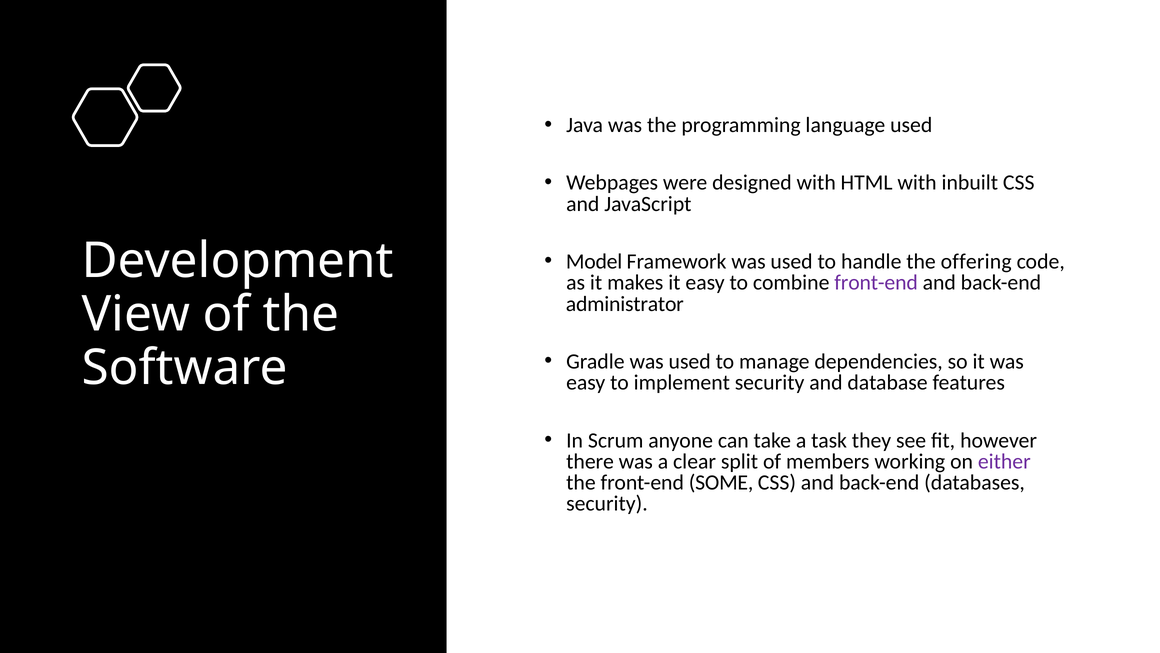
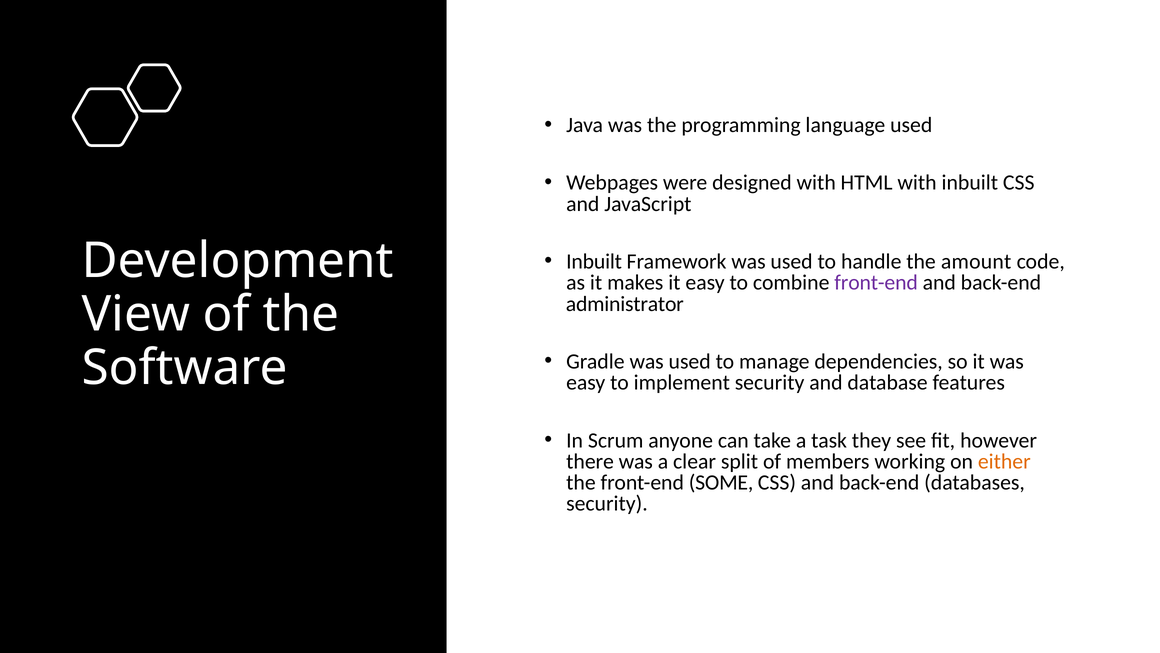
Model at (594, 261): Model -> Inbuilt
offering: offering -> amount
either colour: purple -> orange
